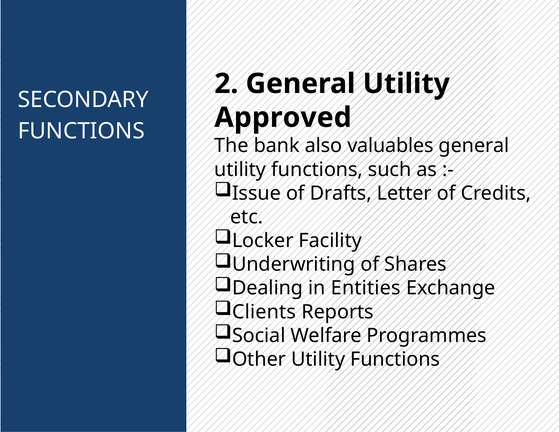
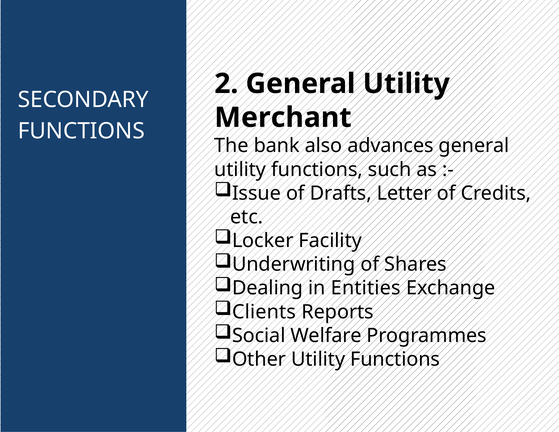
Approved: Approved -> Merchant
valuables: valuables -> advances
